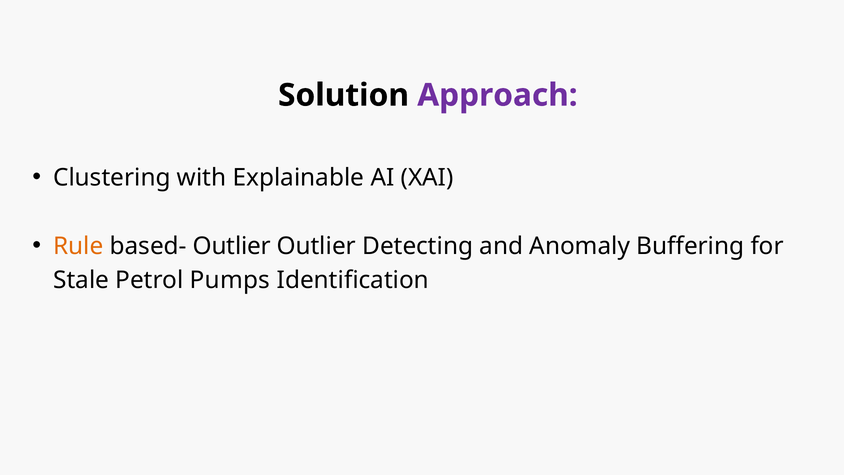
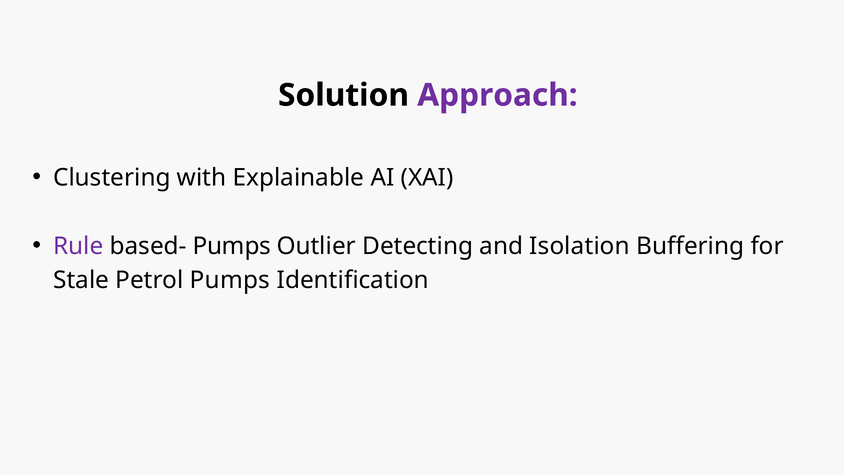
Rule colour: orange -> purple
based- Outlier: Outlier -> Pumps
Anomaly: Anomaly -> Isolation
